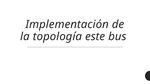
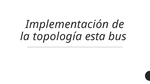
este: este -> esta
